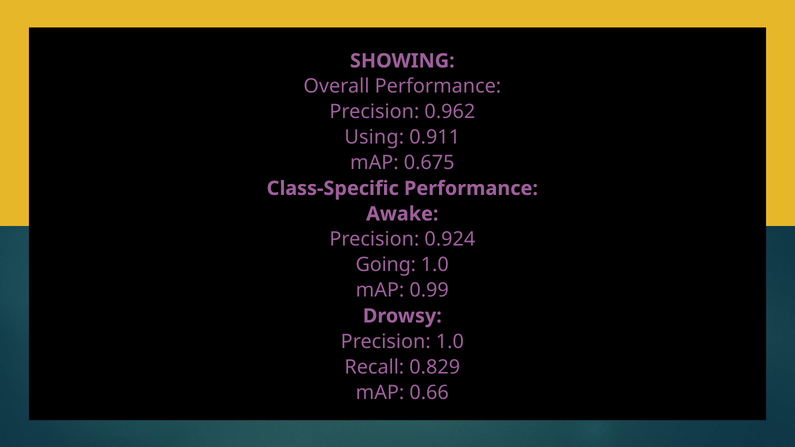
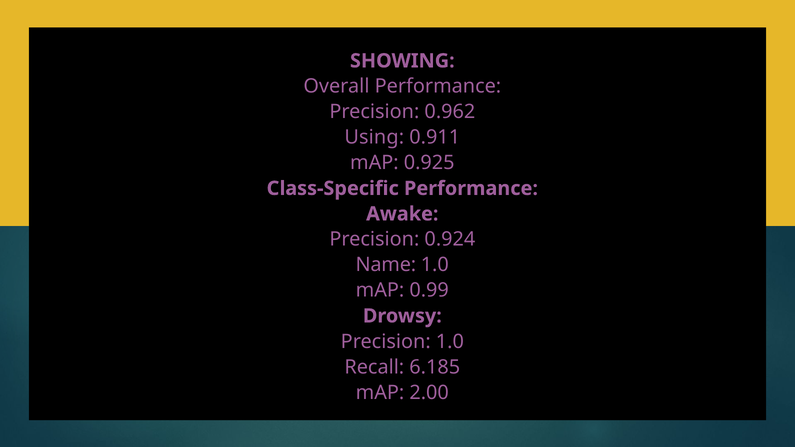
0.675: 0.675 -> 0.925
Going: Going -> Name
0.829: 0.829 -> 6.185
0.66: 0.66 -> 2.00
